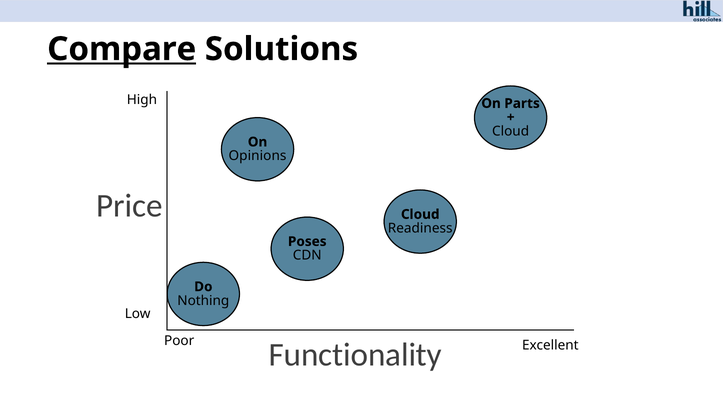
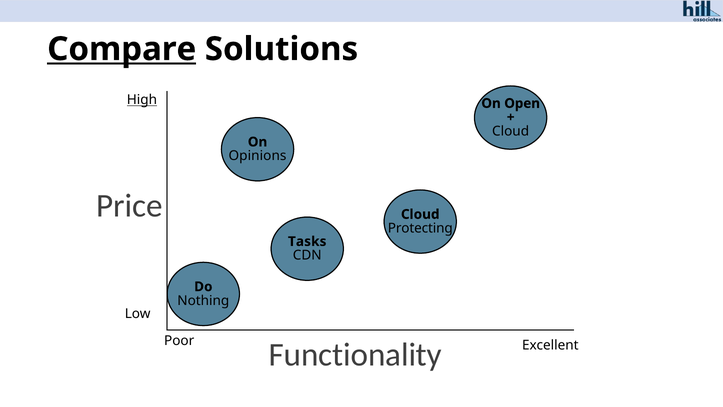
High underline: none -> present
Parts: Parts -> Open
Readiness: Readiness -> Protecting
Poses: Poses -> Tasks
